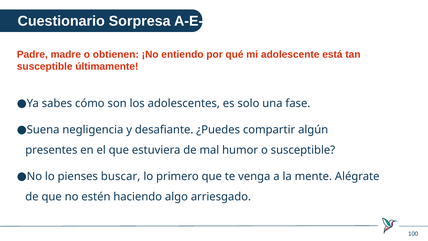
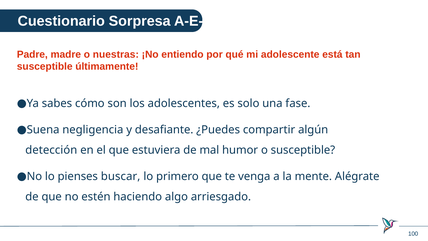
obtienen: obtienen -> nuestras
presentes: presentes -> detección
